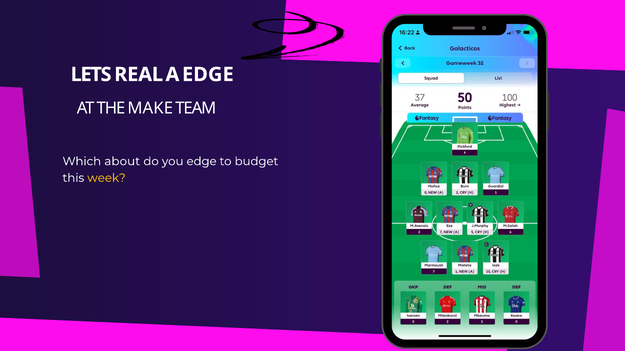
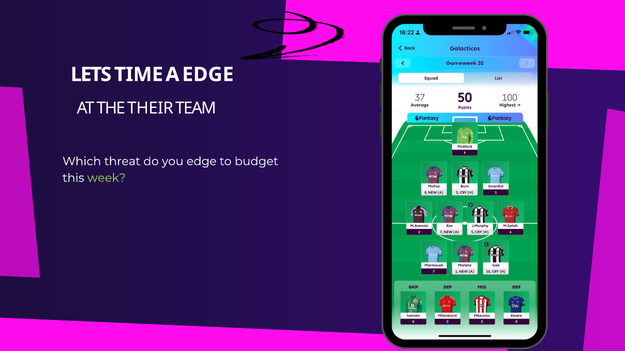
REAL: REAL -> TIME
MAKE: MAKE -> THEIR
about: about -> threat
week colour: yellow -> light green
